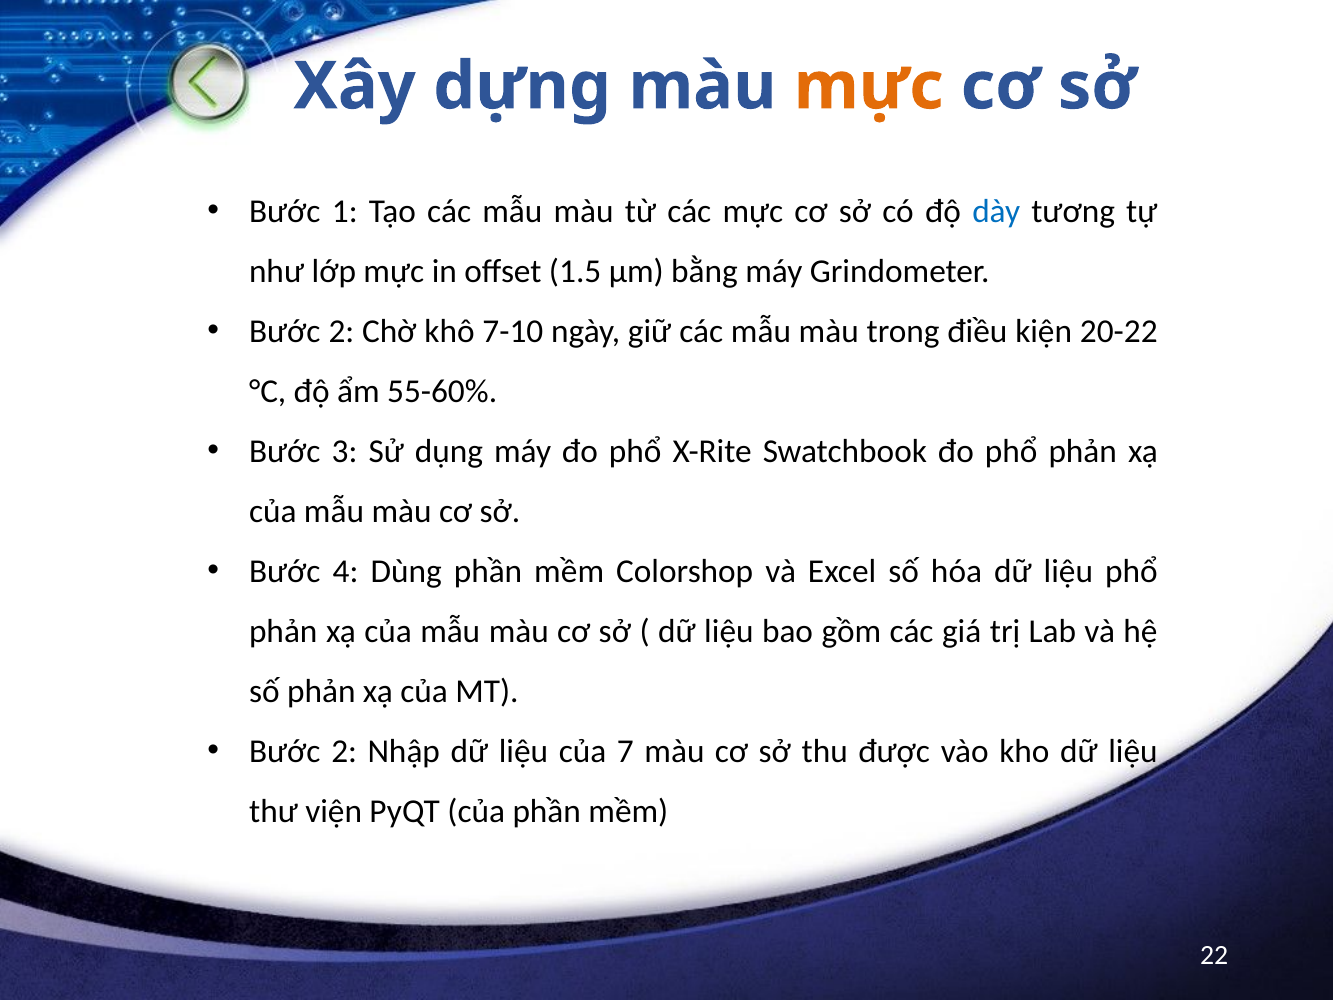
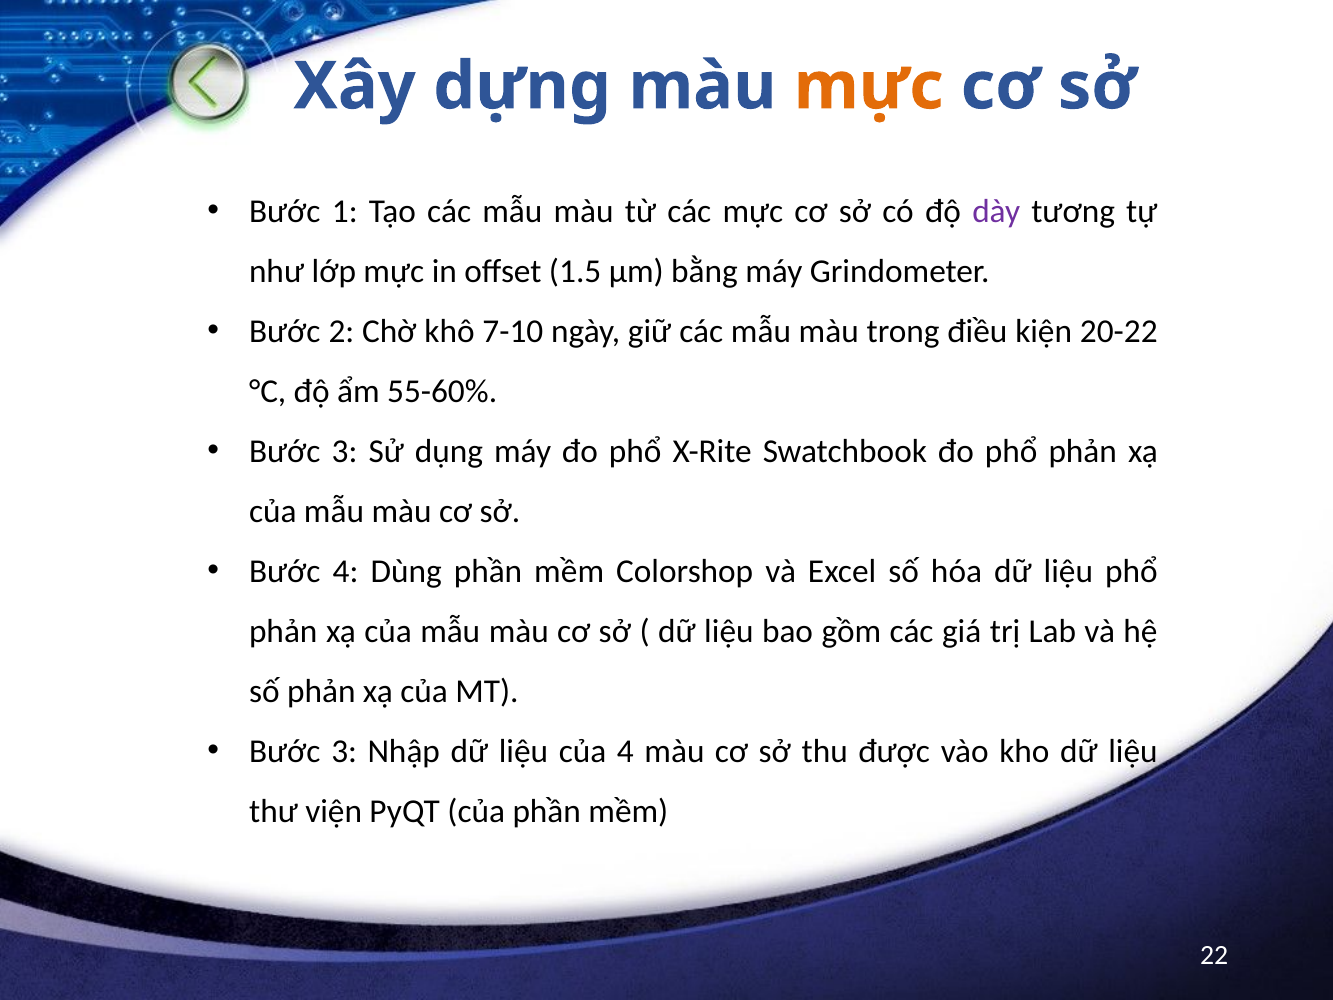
dày colour: blue -> purple
2 at (344, 751): 2 -> 3
của 7: 7 -> 4
